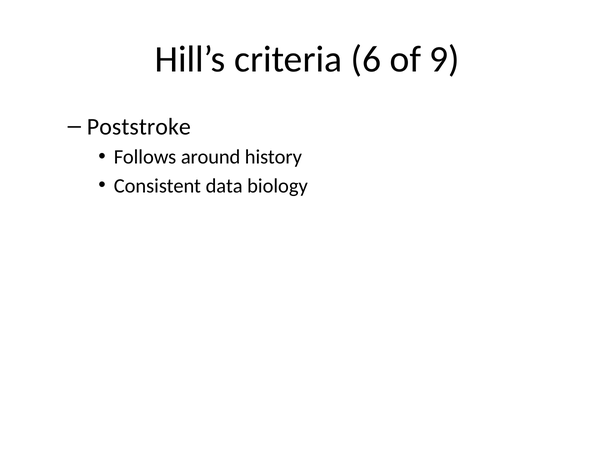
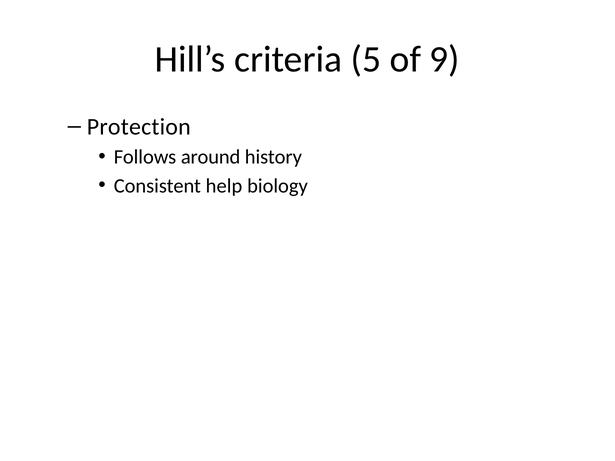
6: 6 -> 5
Poststroke: Poststroke -> Protection
data: data -> help
